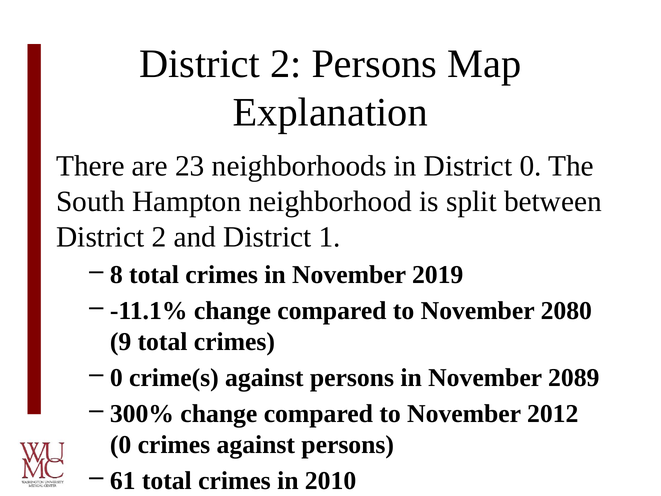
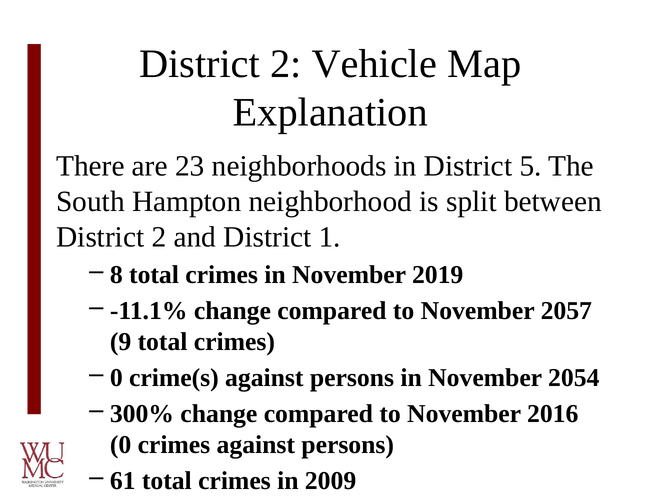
2 Persons: Persons -> Vehicle
District 0: 0 -> 5
2080: 2080 -> 2057
2089: 2089 -> 2054
2012: 2012 -> 2016
2010: 2010 -> 2009
